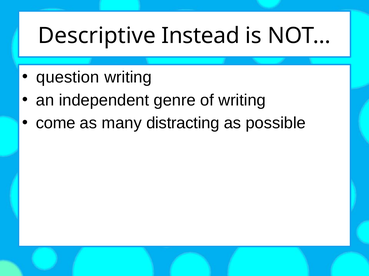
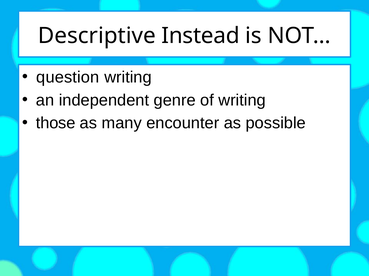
come: come -> those
distracting: distracting -> encounter
